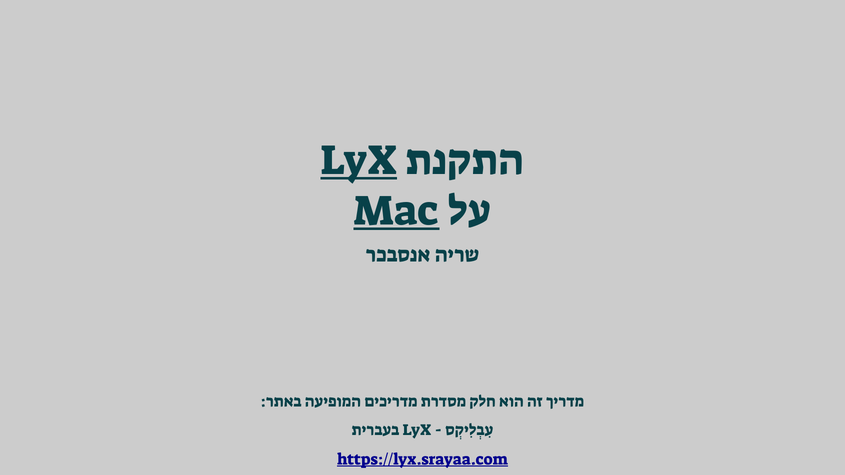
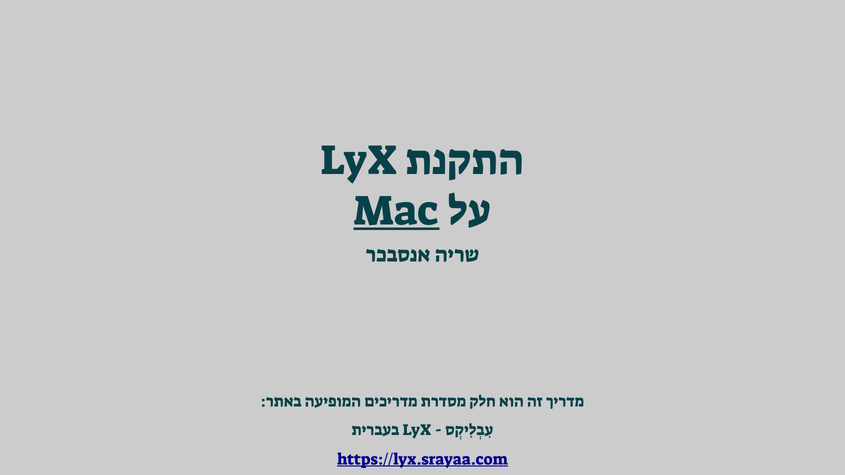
LyX at (359, 160) underline: present -> none
